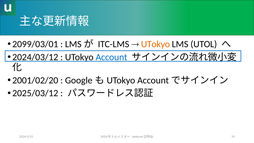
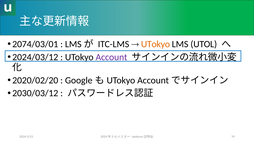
2099/03/01: 2099/03/01 -> 2074/03/01
Account colour: blue -> purple
2001/02/20: 2001/02/20 -> 2020/02/20
2025/03/12: 2025/03/12 -> 2030/03/12
